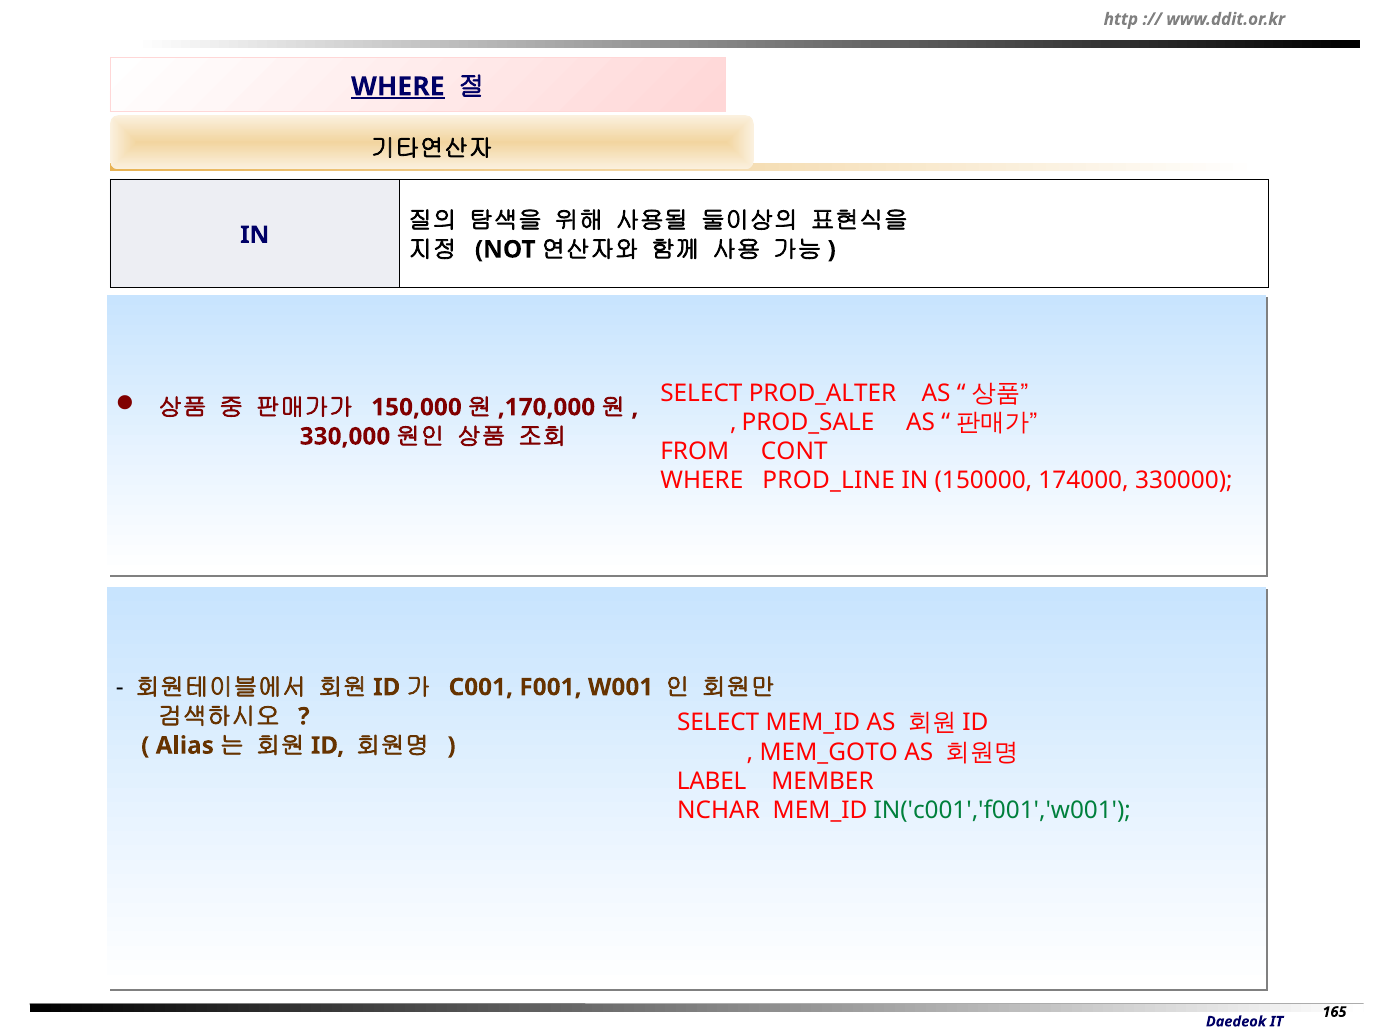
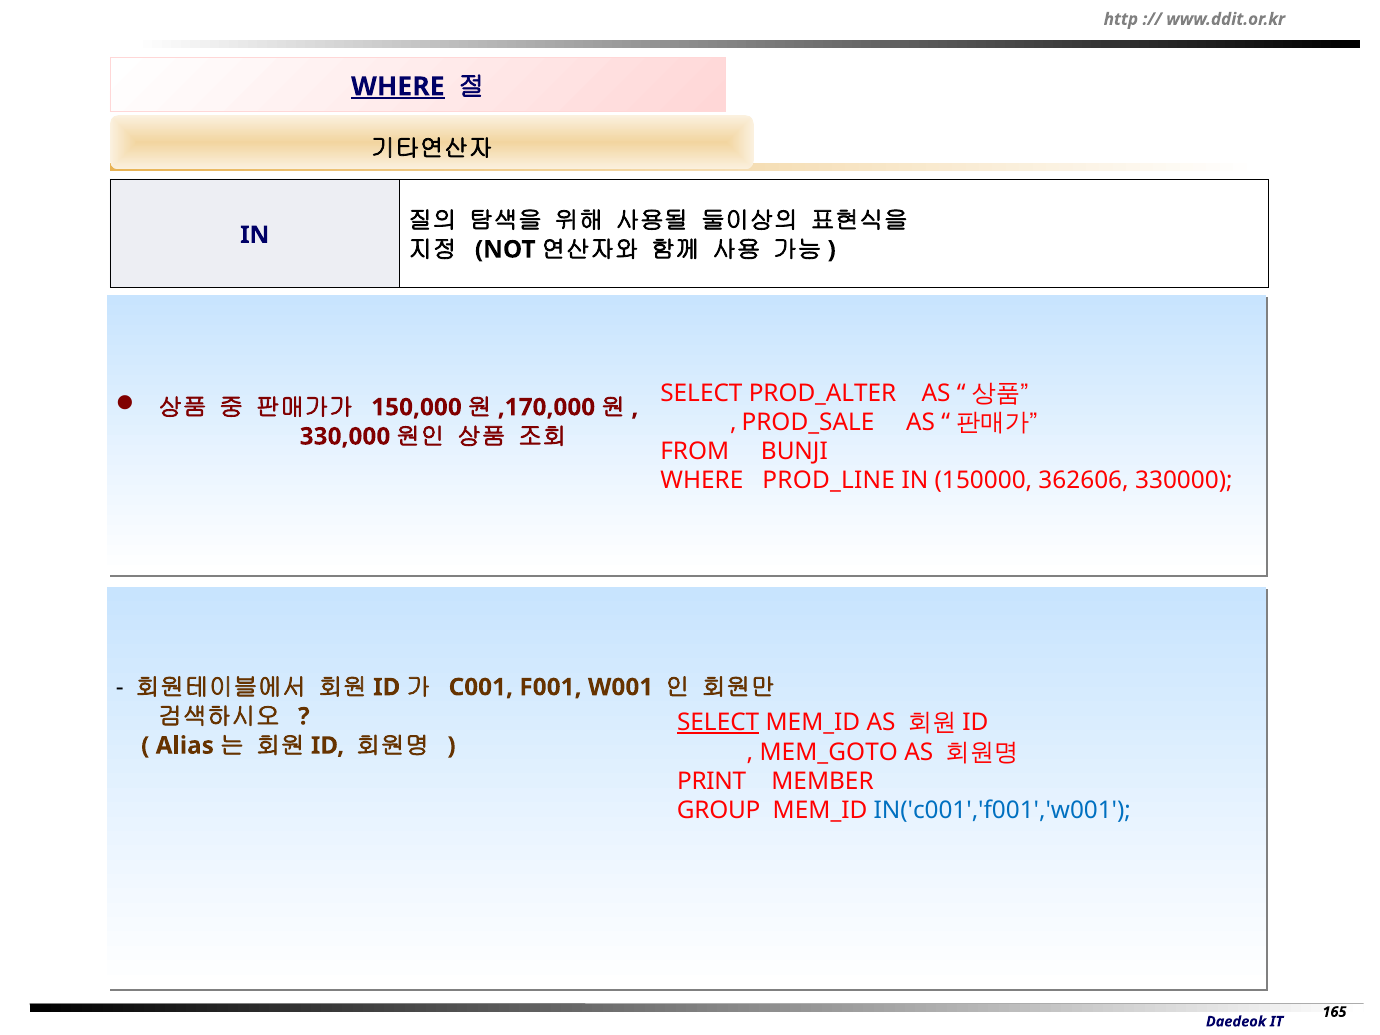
CONT: CONT -> BUNJI
174000: 174000 -> 362606
SELECT at (718, 723) underline: none -> present
LABEL: LABEL -> PRINT
NCHAR: NCHAR -> GROUP
IN('c001','f001','w001 colour: green -> blue
